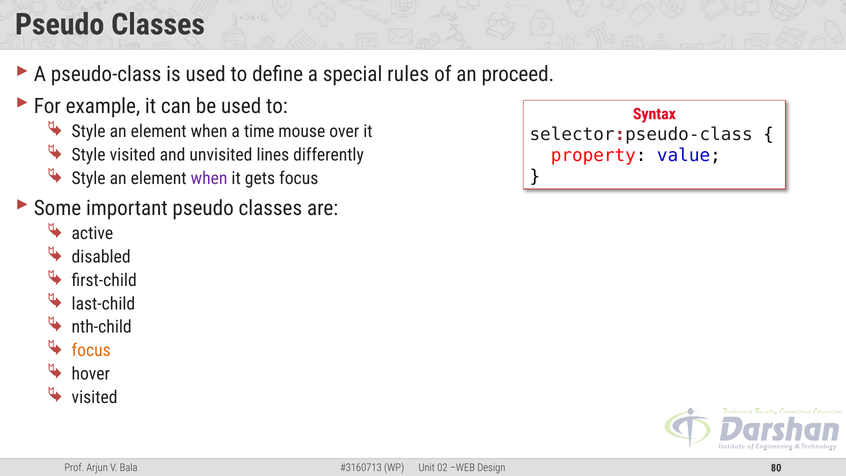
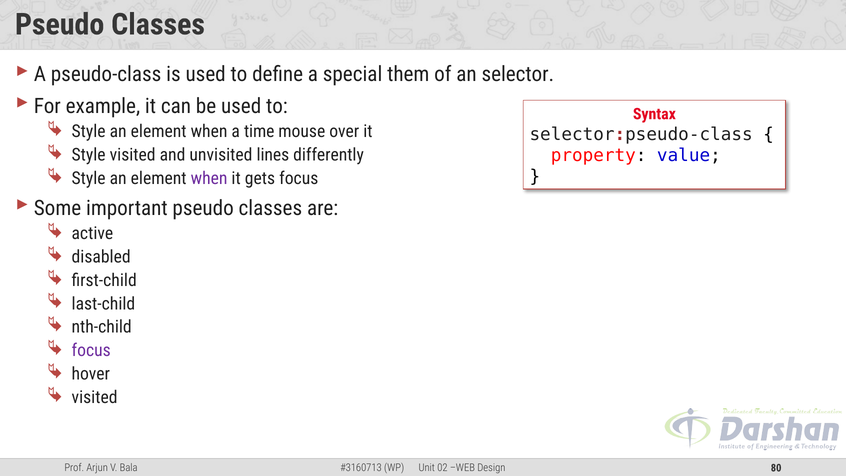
rules: rules -> them
proceed: proceed -> selector
focus at (91, 350) colour: orange -> purple
